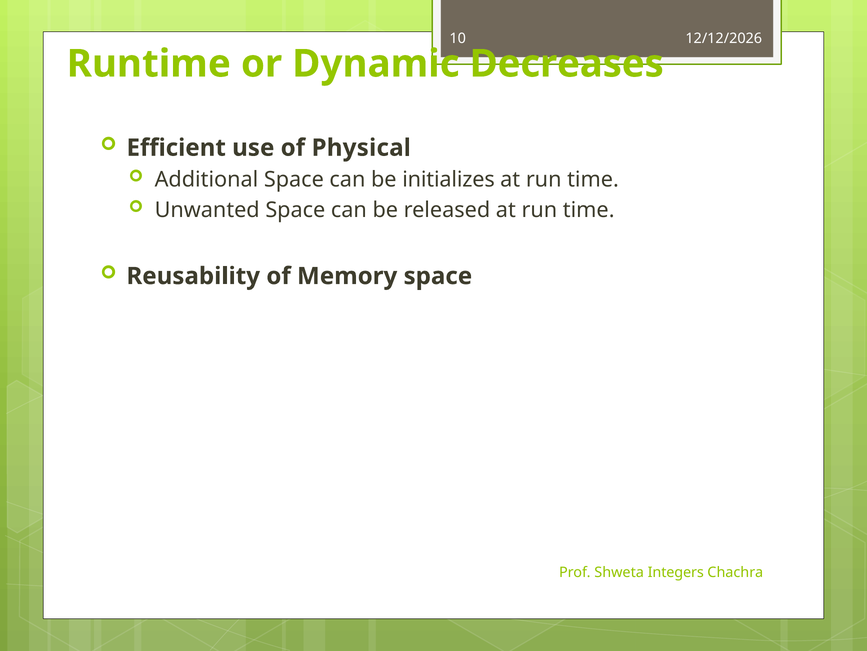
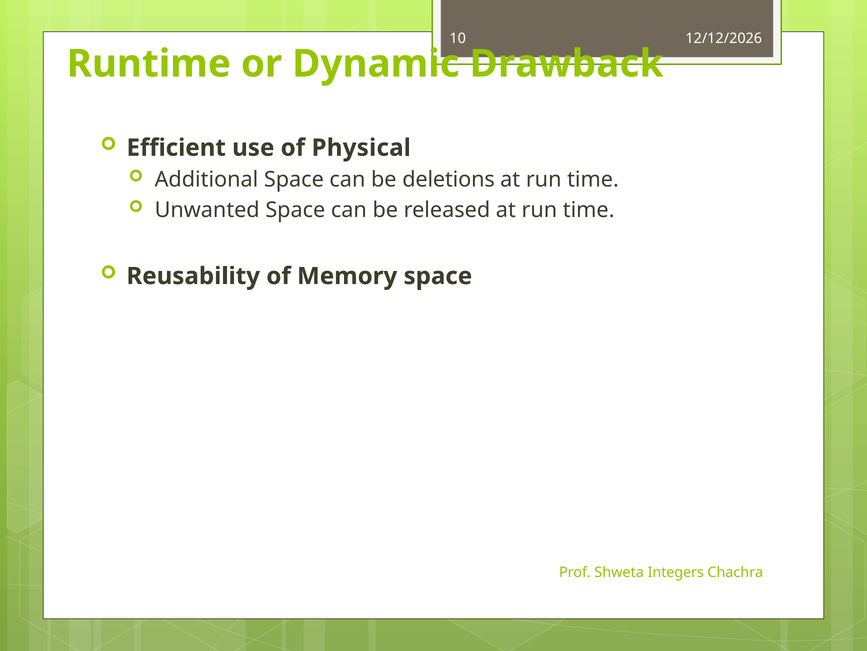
Decreases: Decreases -> Drawback
initializes: initializes -> deletions
